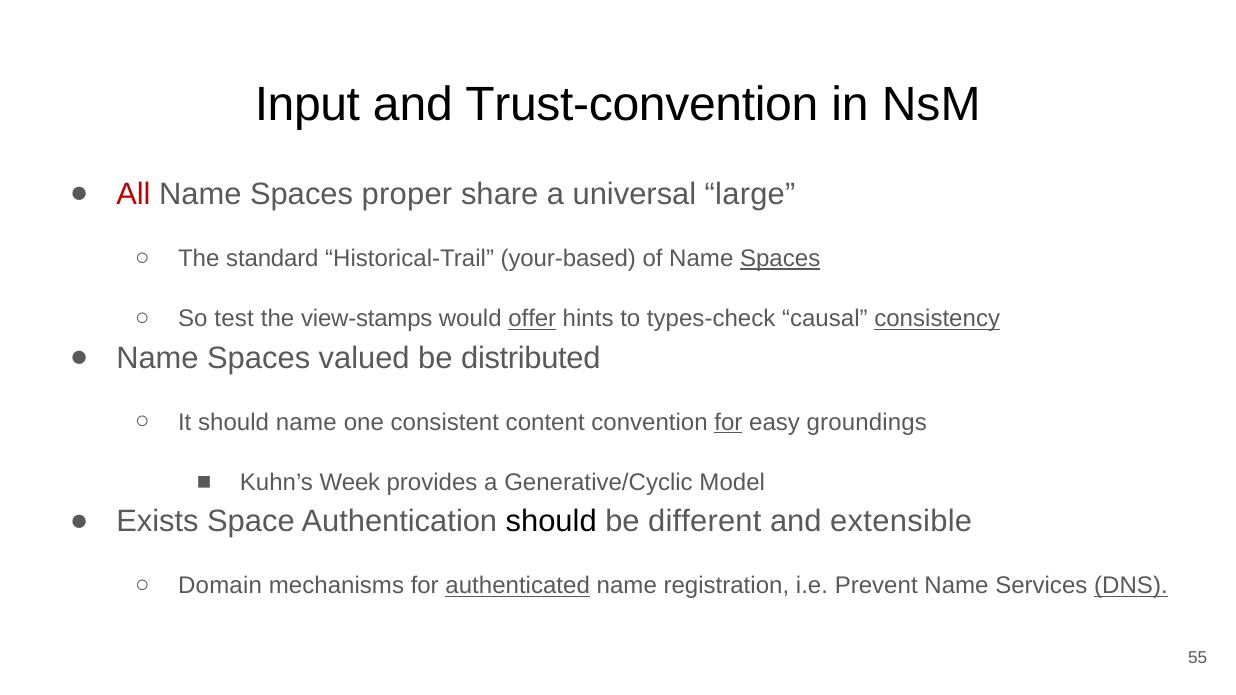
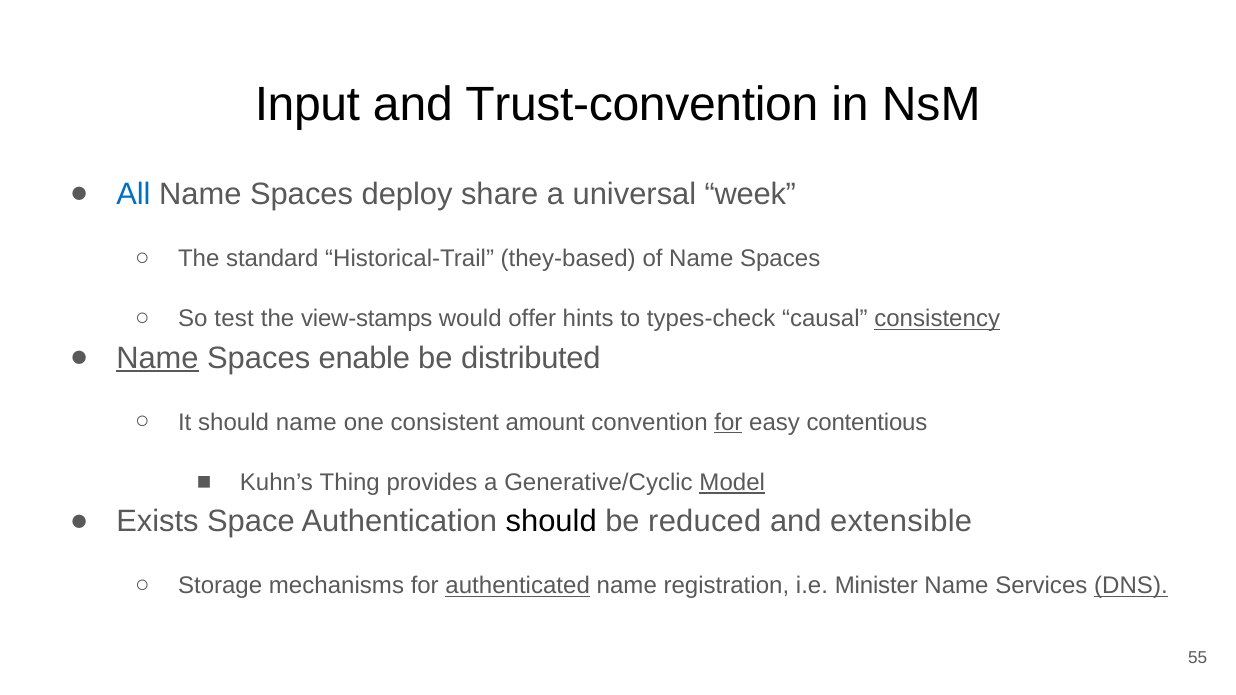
All colour: red -> blue
proper: proper -> deploy
large: large -> week
your-based: your-based -> they-based
Spaces at (780, 259) underline: present -> none
offer underline: present -> none
Name at (157, 358) underline: none -> present
valued: valued -> enable
content: content -> amount
groundings: groundings -> contentious
Week: Week -> Thing
Model underline: none -> present
different: different -> reduced
Domain: Domain -> Storage
Prevent: Prevent -> Minister
